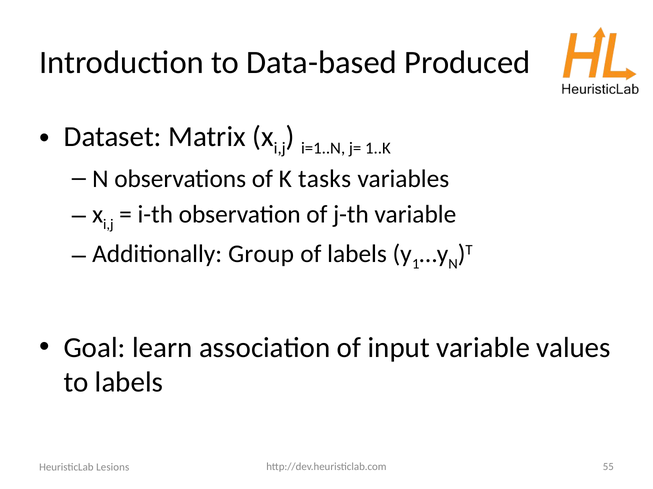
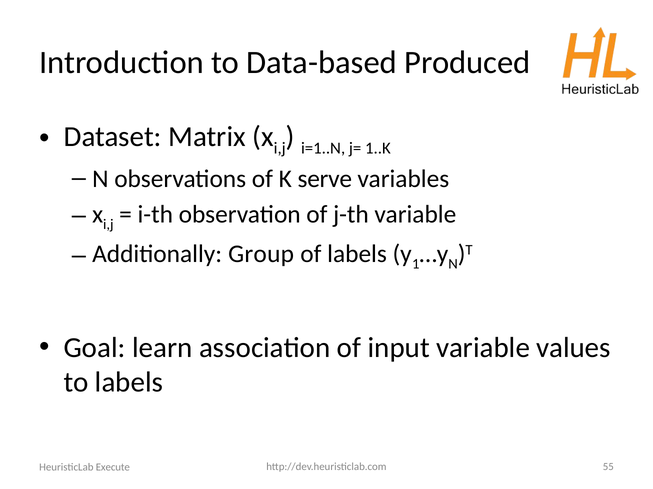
tasks: tasks -> serve
Lesions: Lesions -> Execute
